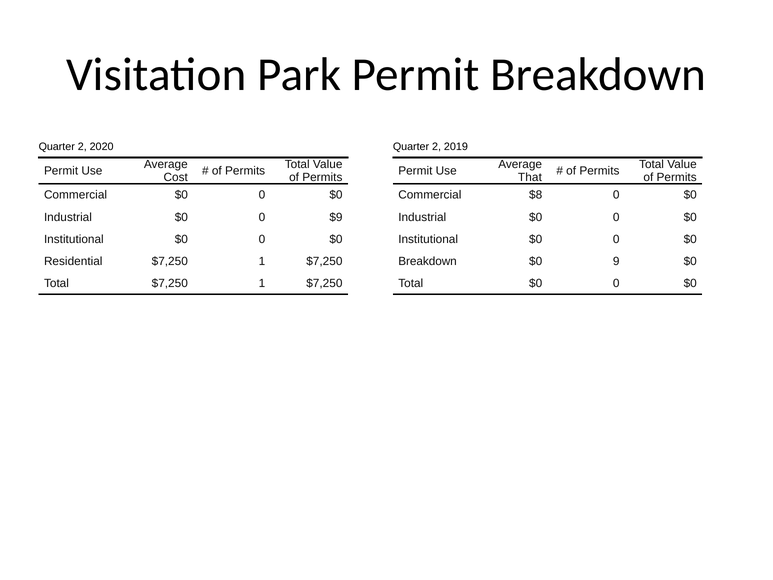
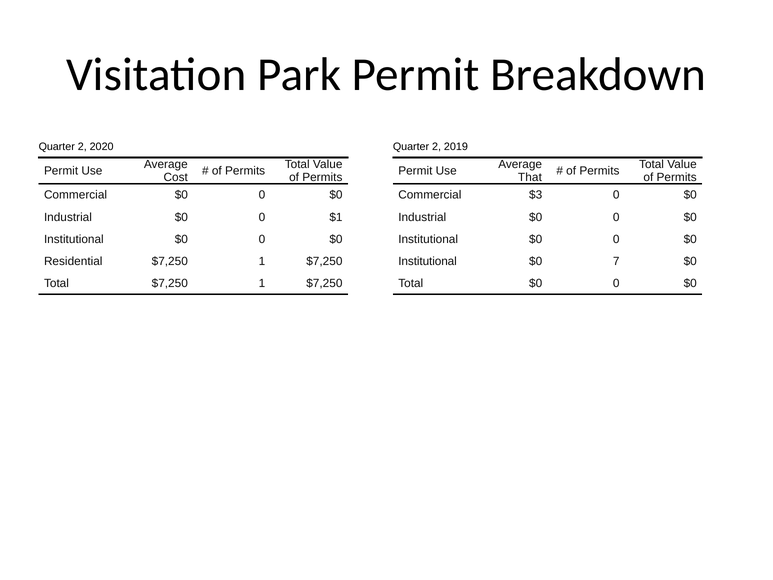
$8: $8 -> $3
$9: $9 -> $1
Breakdown at (428, 261): Breakdown -> Institutional
9: 9 -> 7
